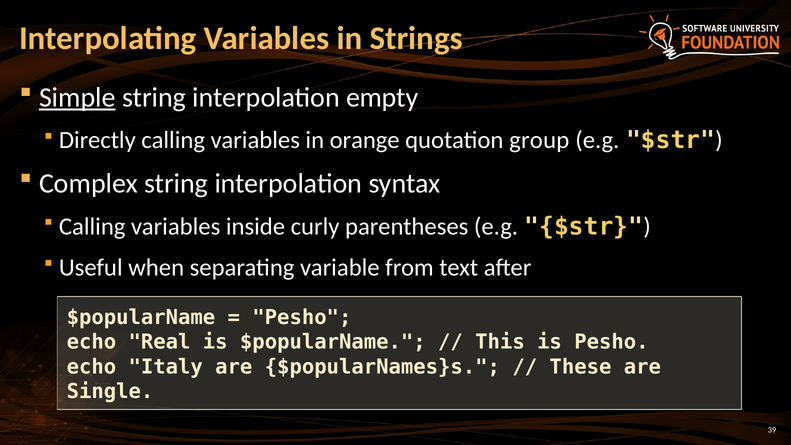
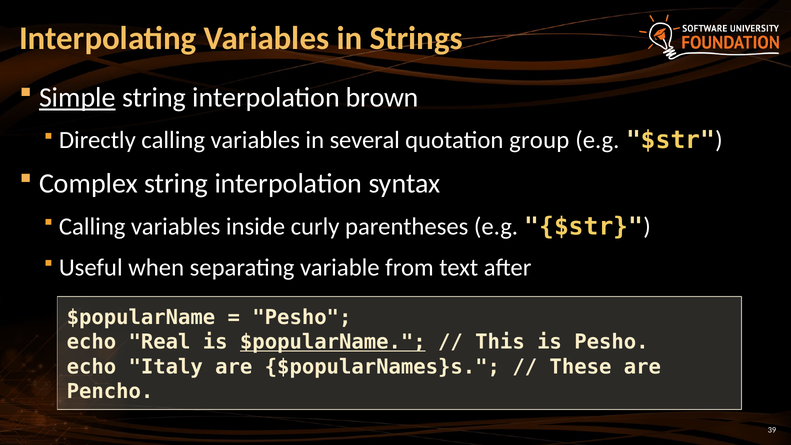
empty: empty -> brown
orange: orange -> several
$popularName at (333, 342) underline: none -> present
Single: Single -> Pencho
